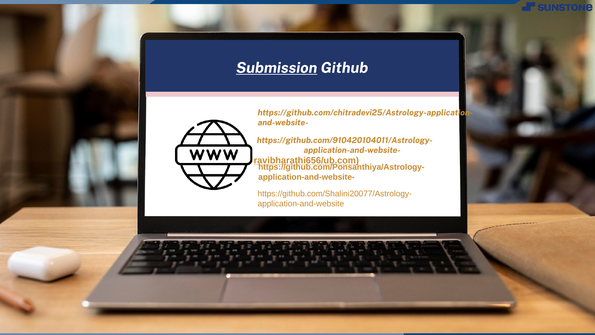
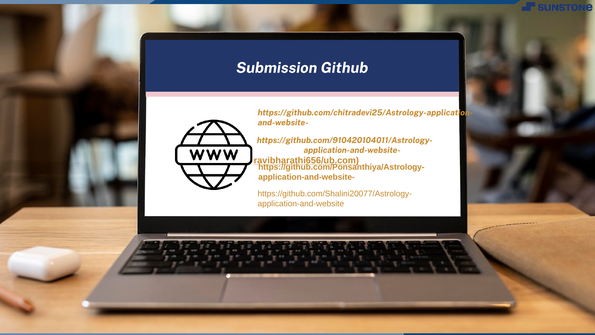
Submission underline: present -> none
